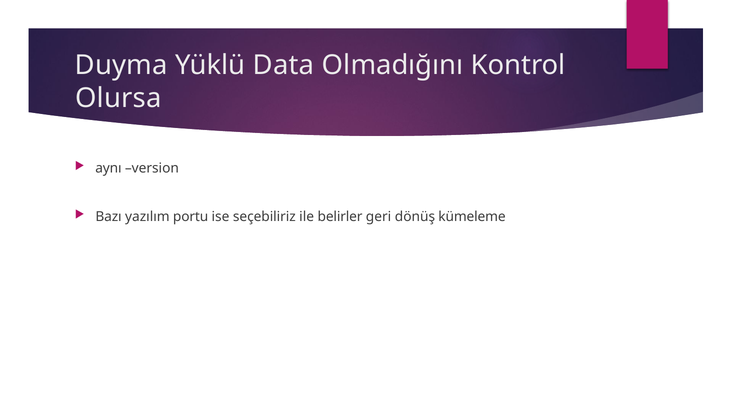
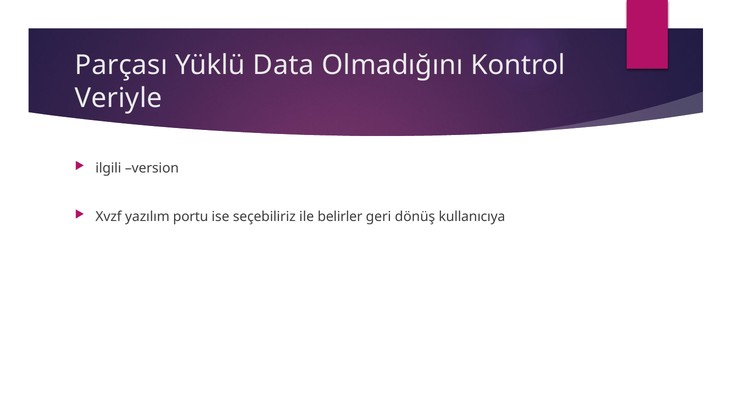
Duyma: Duyma -> Parçası
Olursa: Olursa -> Veriyle
aynı: aynı -> ilgili
Bazı: Bazı -> Xvzf
kümeleme: kümeleme -> kullanıcıya
